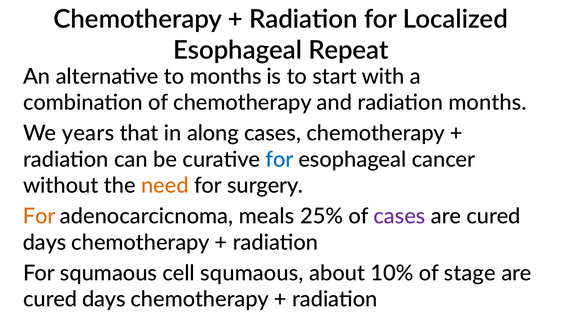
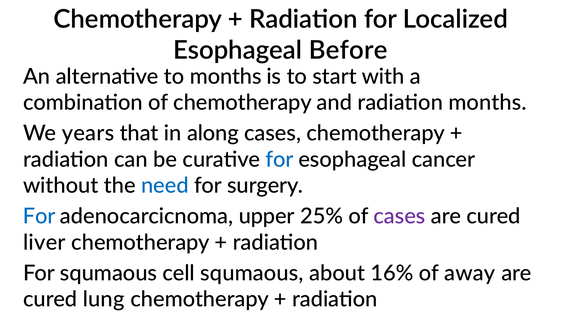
Repeat: Repeat -> Before
need colour: orange -> blue
For at (39, 217) colour: orange -> blue
meals: meals -> upper
days at (45, 243): days -> liver
10%: 10% -> 16%
stage: stage -> away
days at (104, 300): days -> lung
